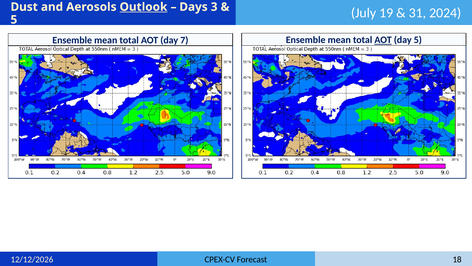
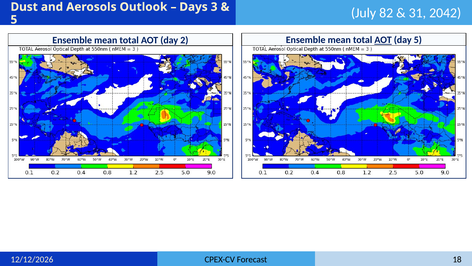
Outlook underline: present -> none
19: 19 -> 82
2024: 2024 -> 2042
7: 7 -> 2
